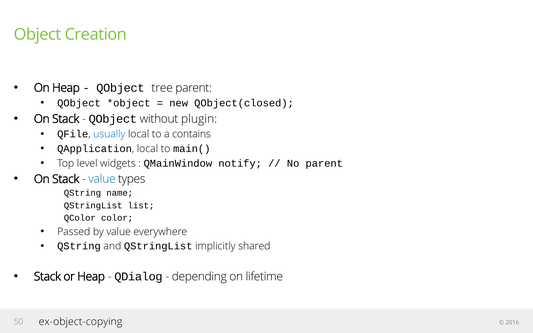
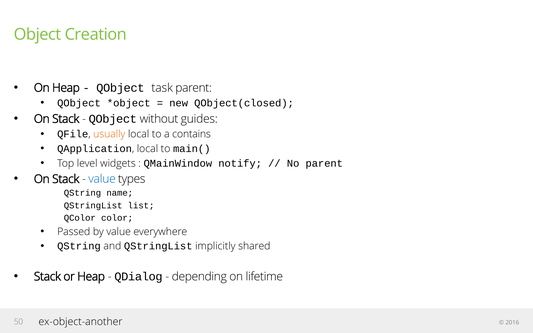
tree: tree -> task
plugin: plugin -> guides
usually colour: blue -> orange
ex-object-copying: ex-object-copying -> ex-object-another
